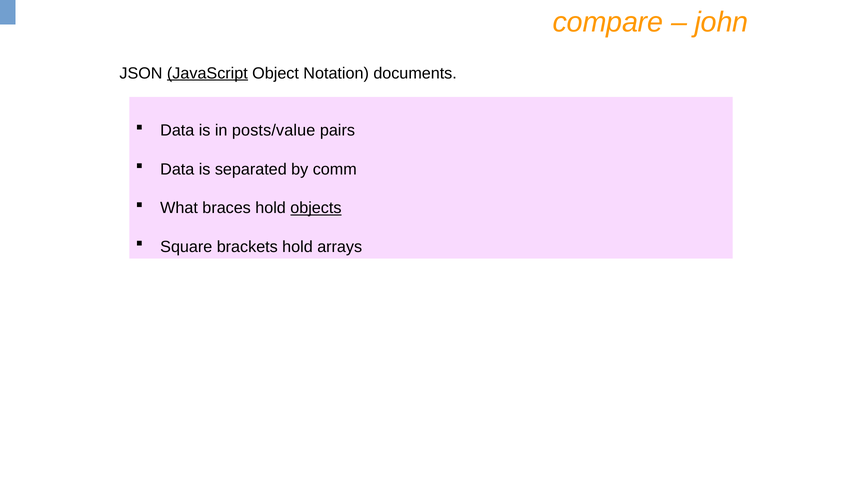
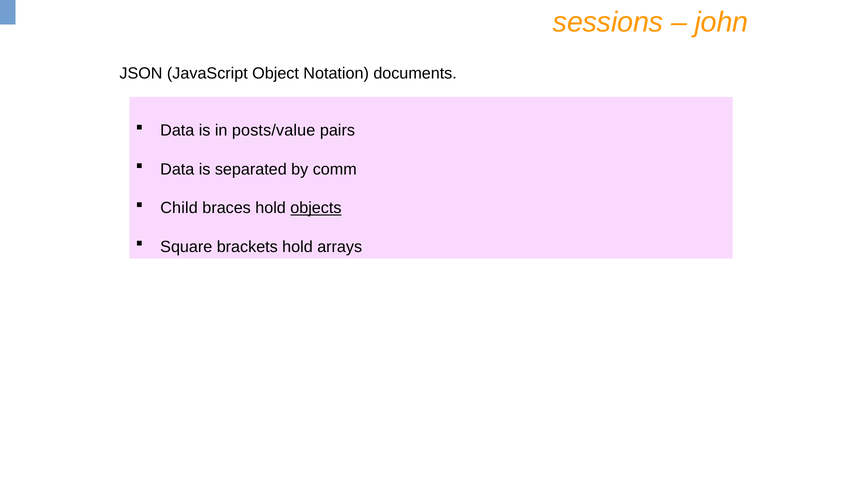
compare: compare -> sessions
JavaScript underline: present -> none
What: What -> Child
